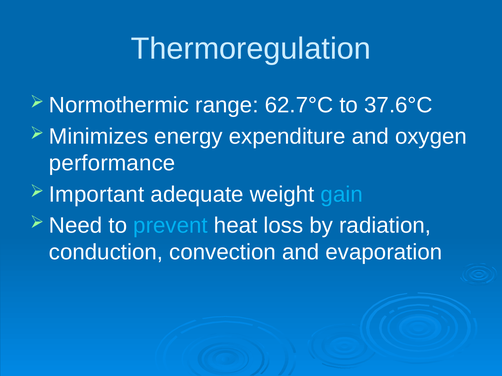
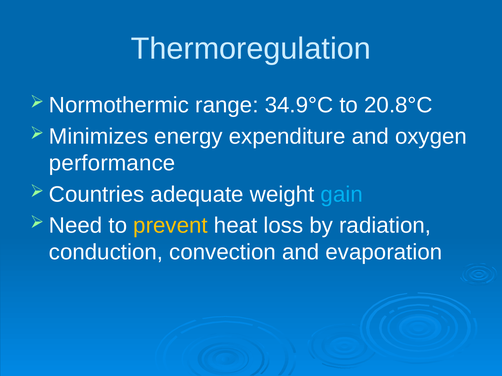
62.7°C: 62.7°C -> 34.9°C
37.6°C: 37.6°C -> 20.8°C
Important: Important -> Countries
prevent colour: light blue -> yellow
